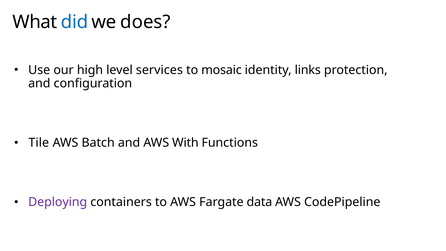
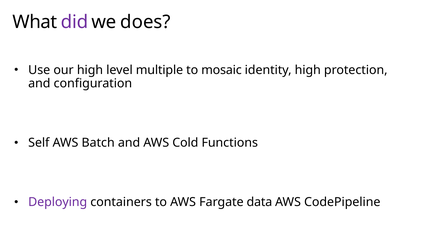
did colour: blue -> purple
services: services -> multiple
identity links: links -> high
Tile: Tile -> Self
With: With -> Cold
